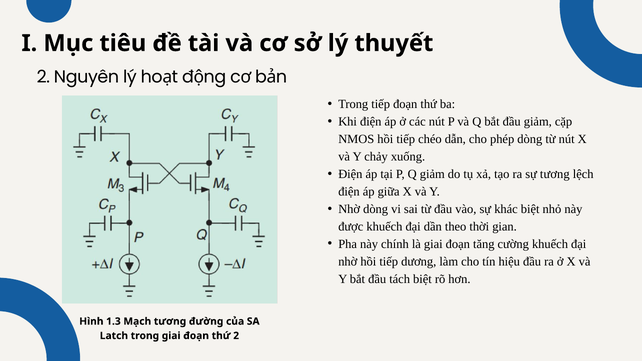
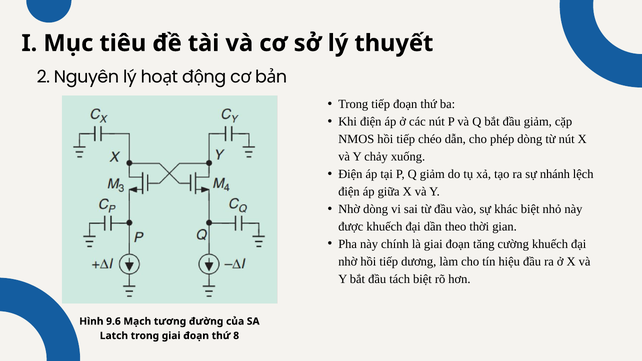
sự tương: tương -> nhánh
1.3: 1.3 -> 9.6
thứ 2: 2 -> 8
